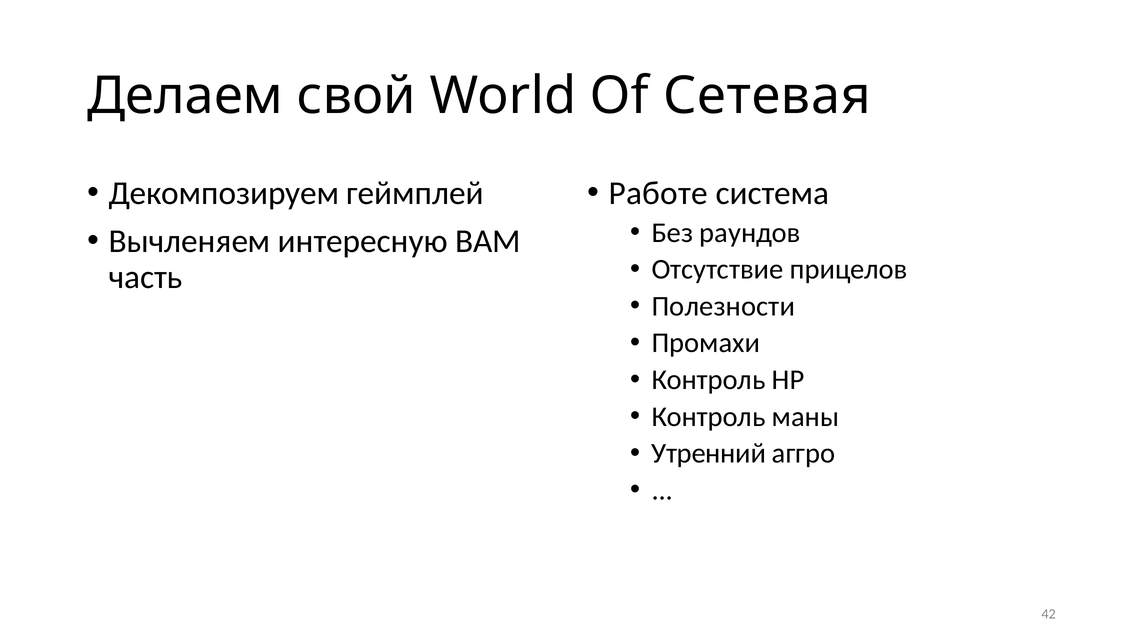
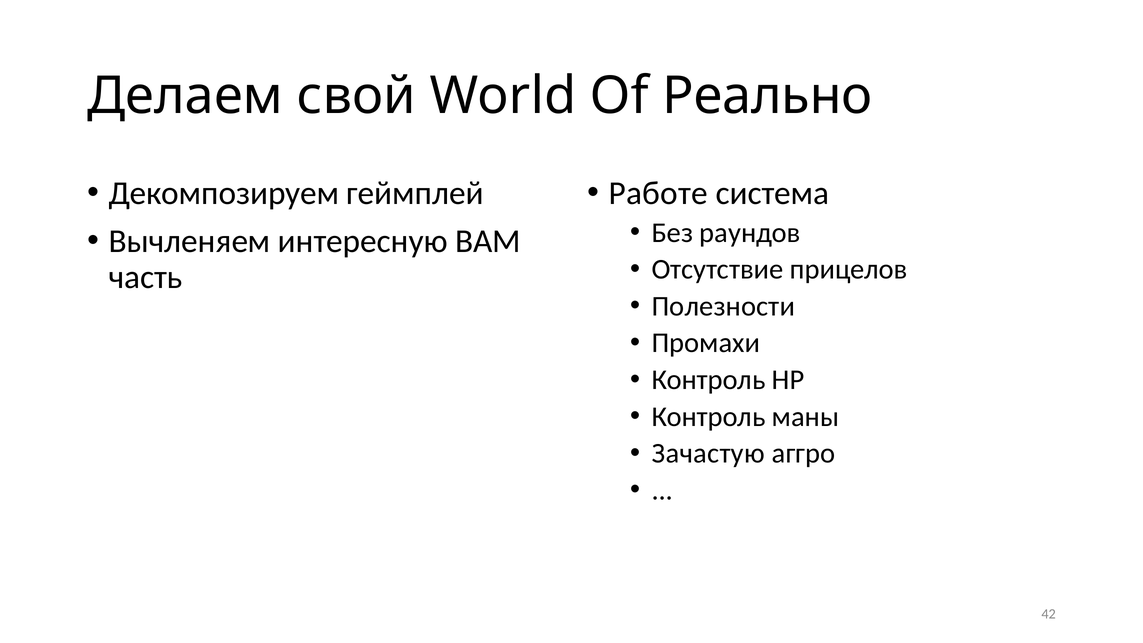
Сетевая: Сетевая -> Реально
Утренний: Утренний -> Зачастую
